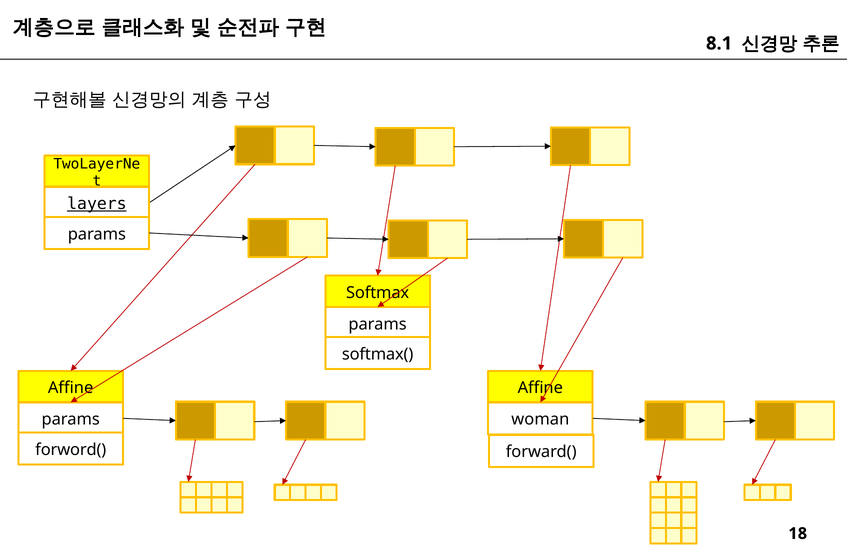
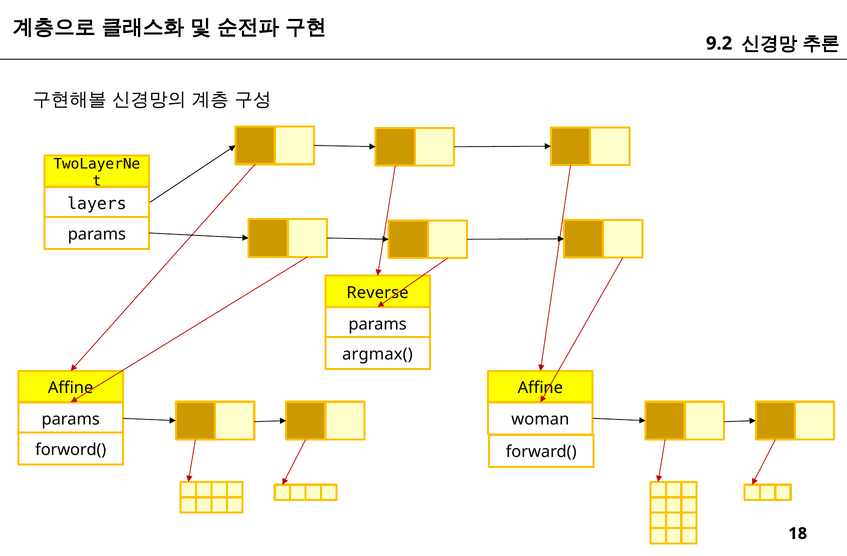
8.1: 8.1 -> 9.2
layers underline: present -> none
Softmax: Softmax -> Reverse
softmax(: softmax( -> argmax(
